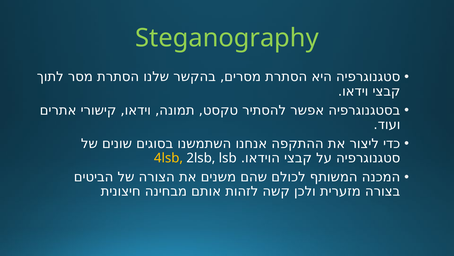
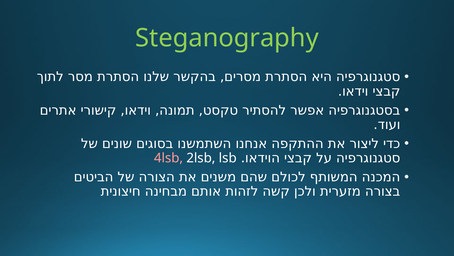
4lsb colour: yellow -> pink
